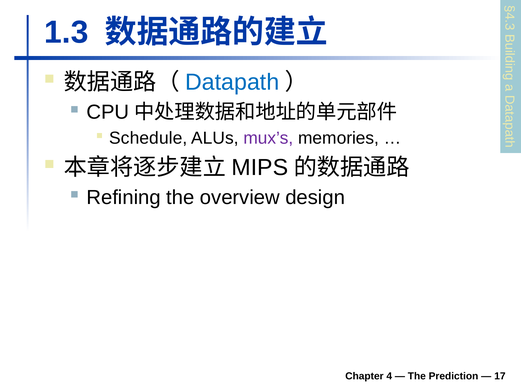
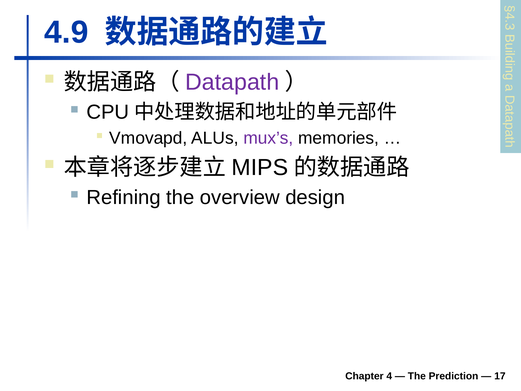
1.3: 1.3 -> 4.9
Datapath colour: blue -> purple
Schedule: Schedule -> Vmovapd
